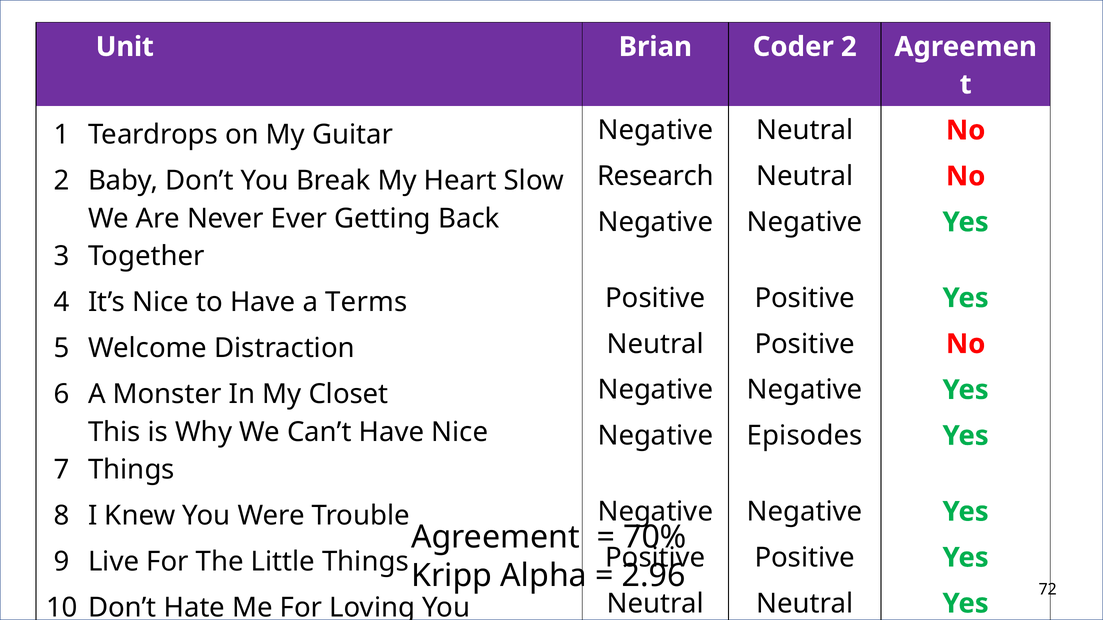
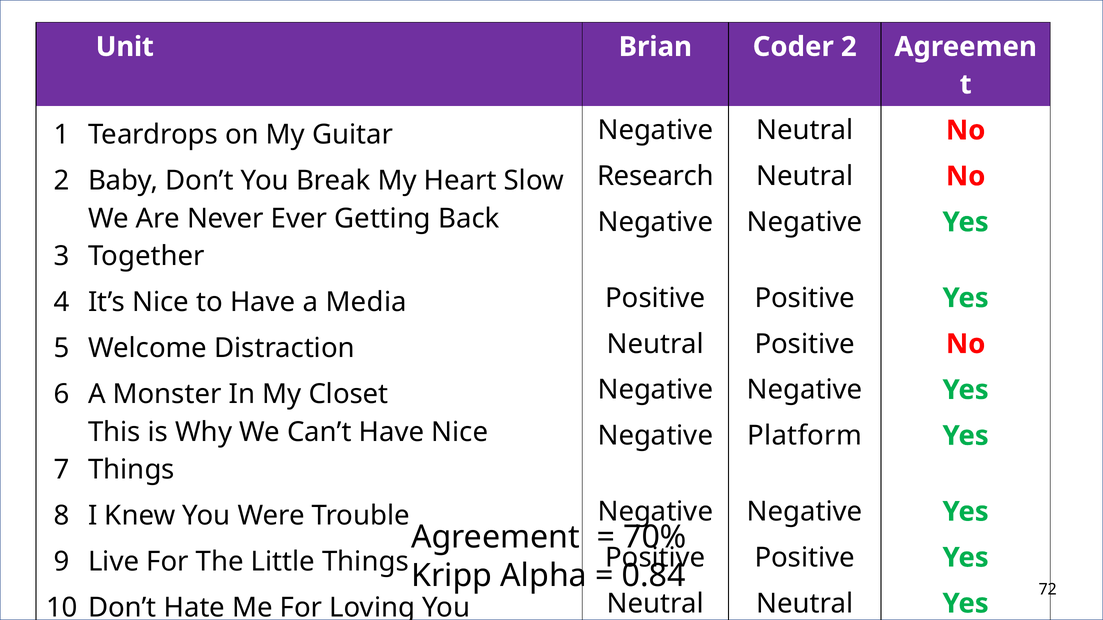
Terms: Terms -> Media
Episodes: Episodes -> Platform
2.96: 2.96 -> 0.84
